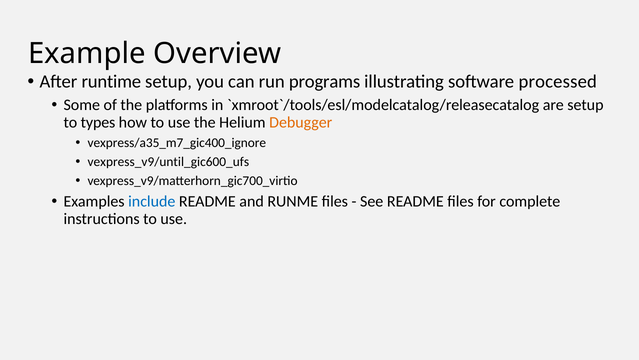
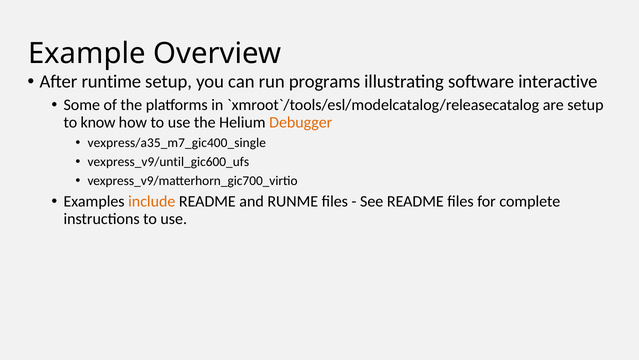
processed: processed -> interactive
types: types -> know
vexpress/a35_m7_gic400_ignore: vexpress/a35_m7_gic400_ignore -> vexpress/a35_m7_gic400_single
include colour: blue -> orange
